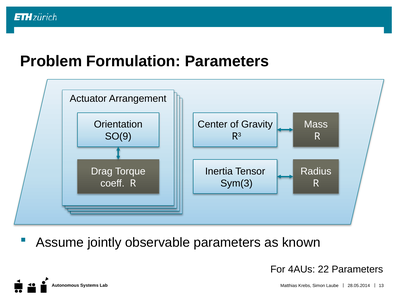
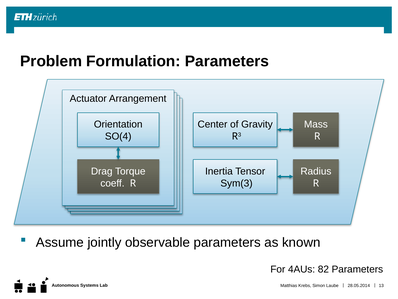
SO(9: SO(9 -> SO(4
22: 22 -> 82
